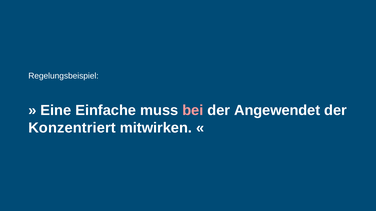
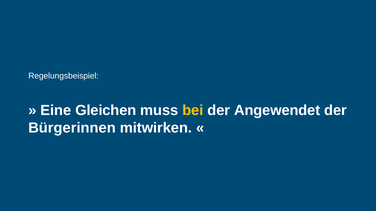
Einfache: Einfache -> Gleichen
bei colour: pink -> yellow
Konzentriert: Konzentriert -> Bürgerinnen
